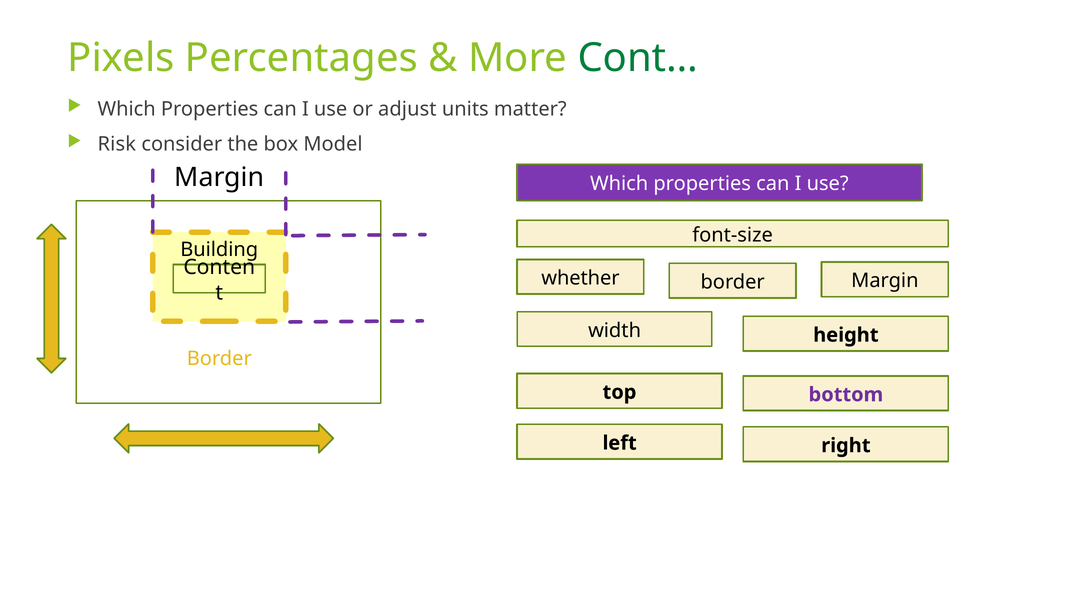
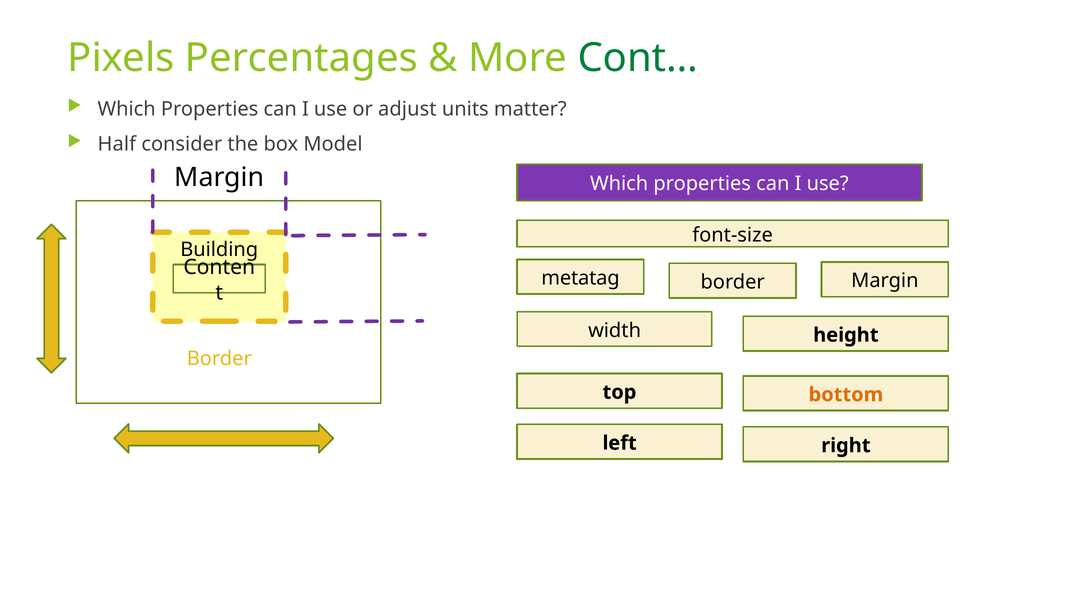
Risk: Risk -> Half
whether: whether -> metatag
bottom colour: purple -> orange
